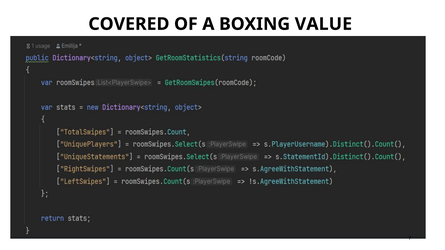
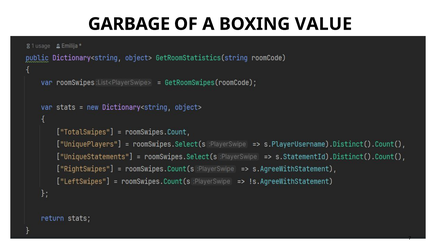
COVERED: COVERED -> GARBAGE
